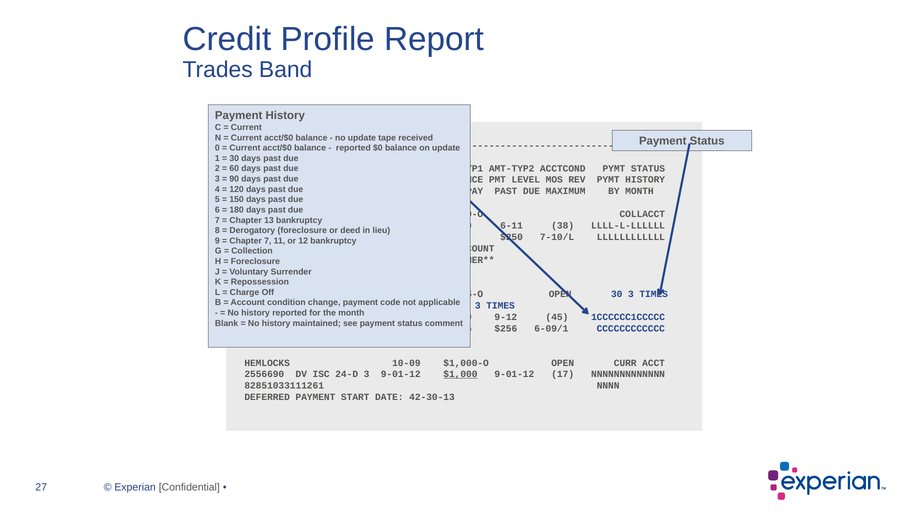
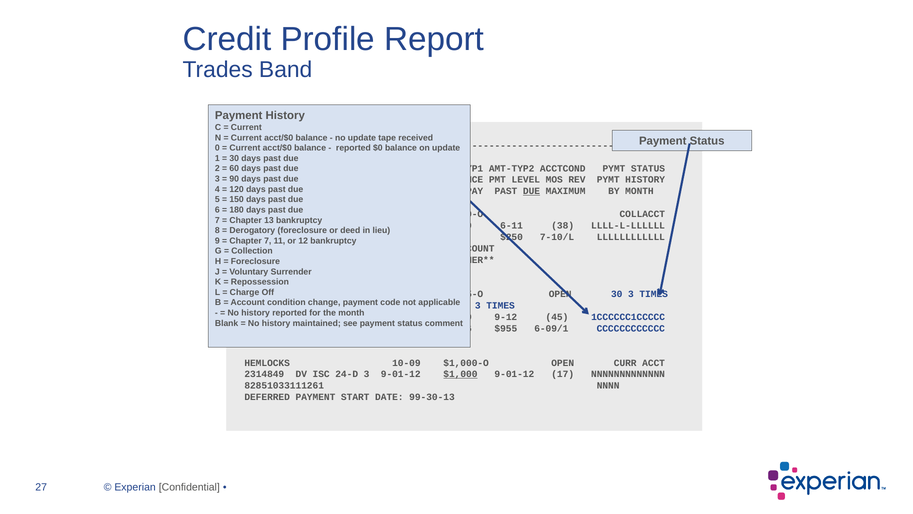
DUE at (532, 191) underline: none -> present
$256: $256 -> $955
2556690: 2556690 -> 2314849
42-30-13: 42-30-13 -> 99-30-13
